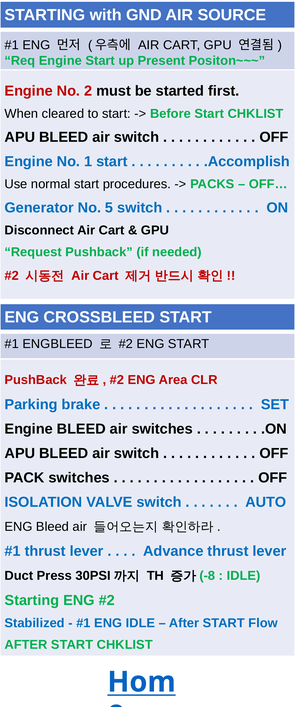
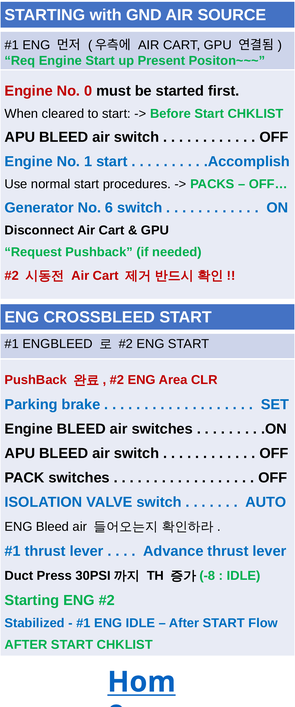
2: 2 -> 0
5: 5 -> 6
